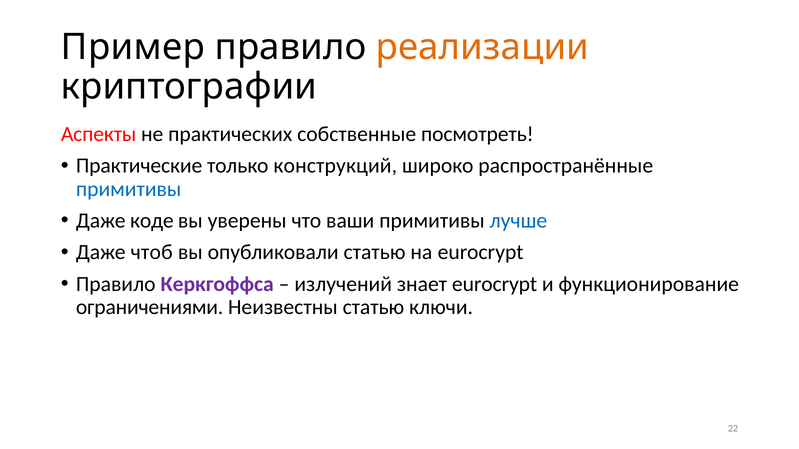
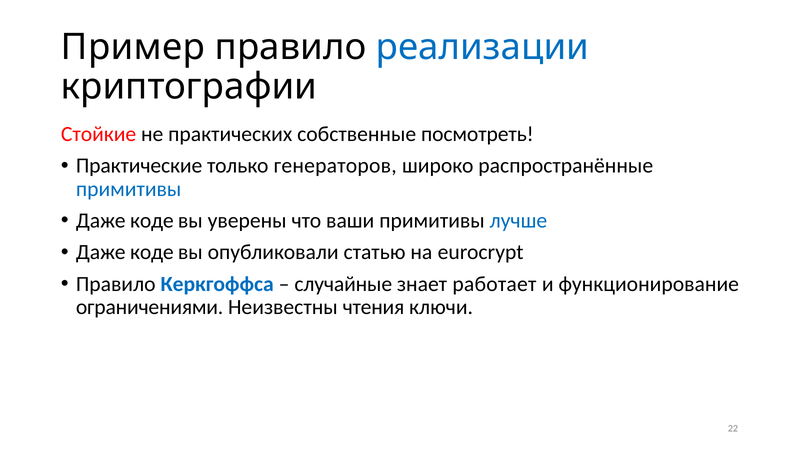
реализации colour: orange -> blue
Аспекты: Аспекты -> Стойкие
конструкций: конструкций -> генераторов
чтоб at (152, 253): чтоб -> коде
Керкгоффса colour: purple -> blue
излучений: излучений -> случайные
знает eurocrypt: eurocrypt -> работает
Неизвестны статью: статью -> чтения
